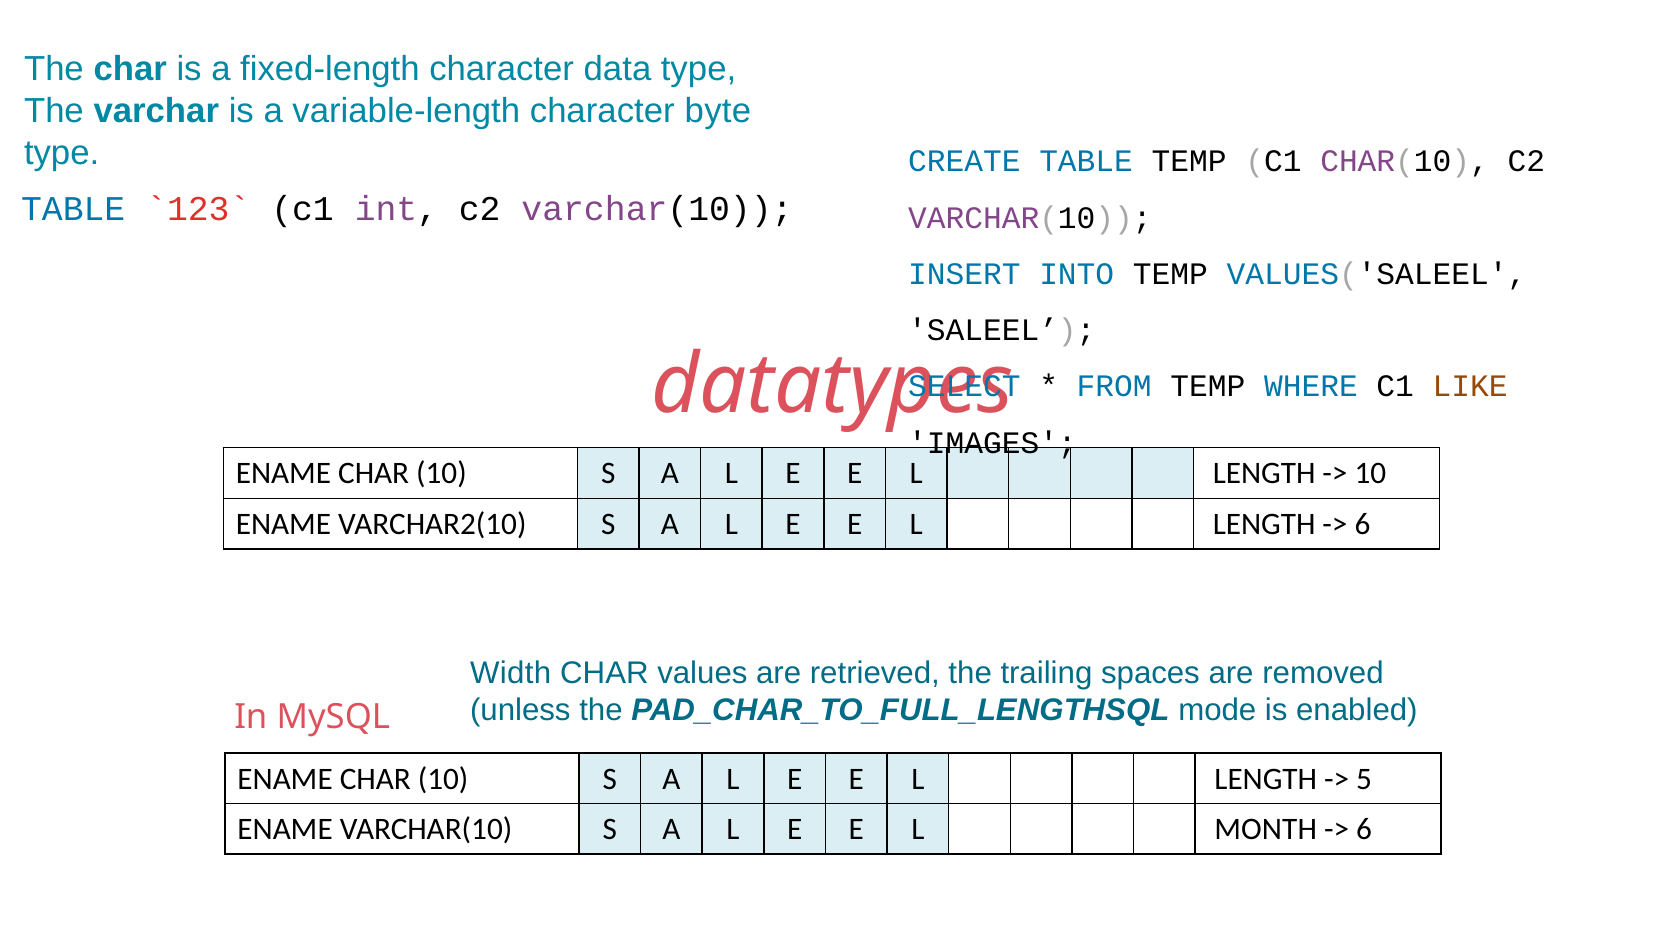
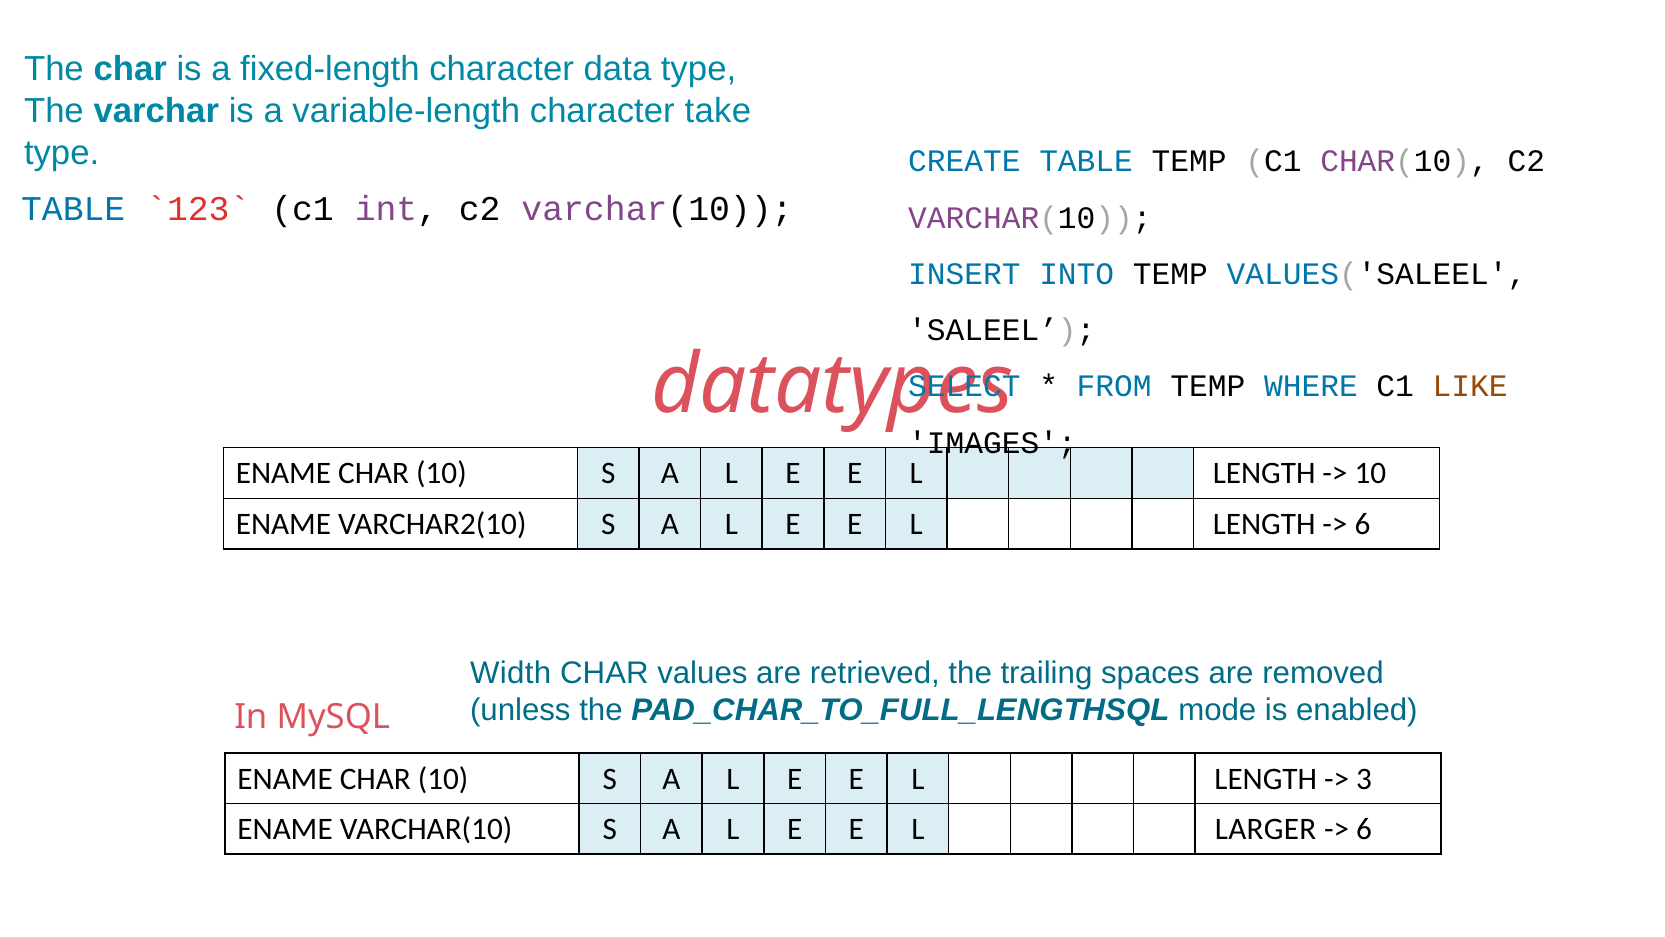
byte: byte -> take
5: 5 -> 3
MONTH: MONTH -> LARGER
